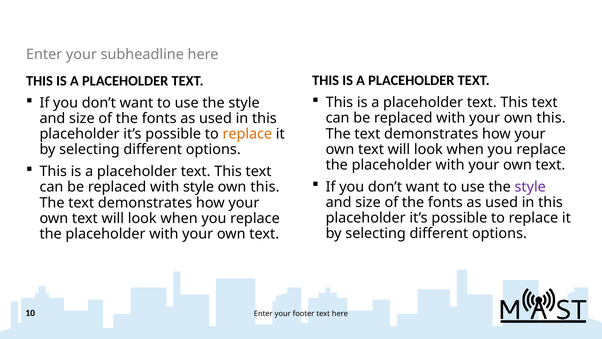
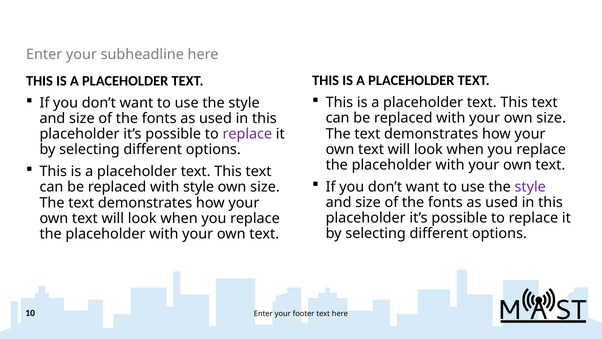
your own this: this -> size
replace at (247, 134) colour: orange -> purple
this at (265, 187): this -> size
